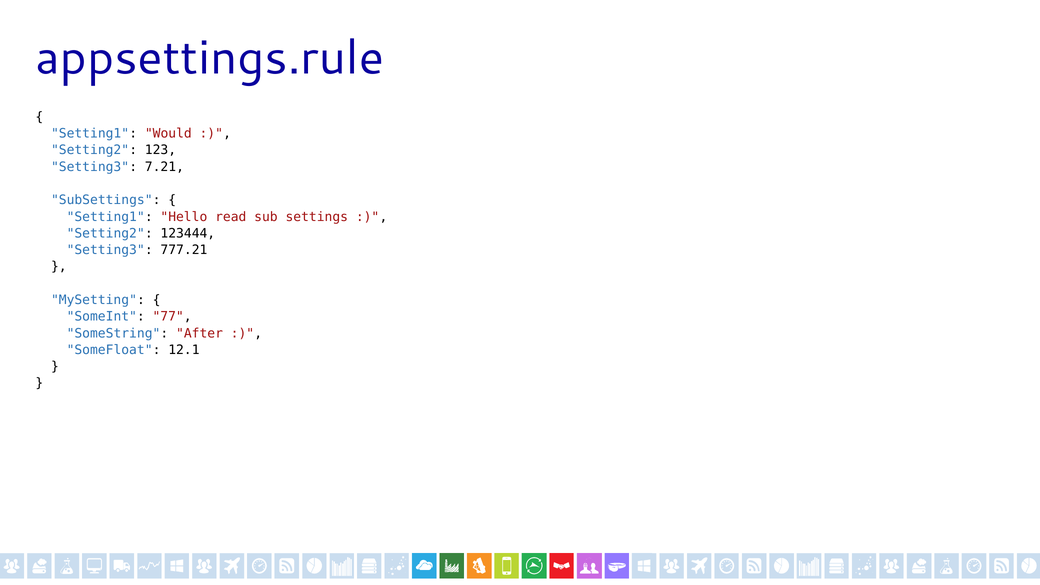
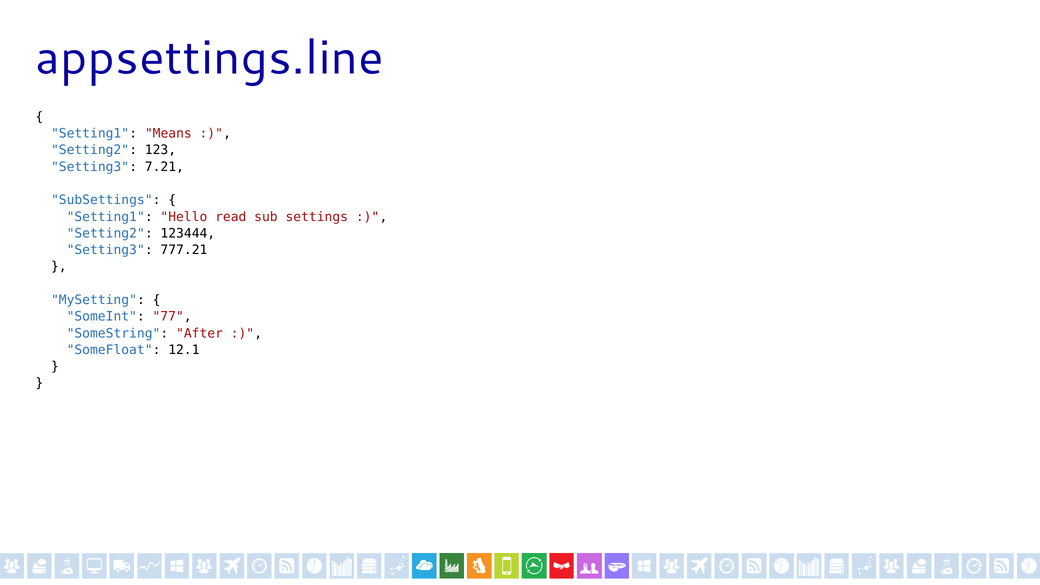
appsettings.rule: appsettings.rule -> appsettings.line
Would: Would -> Means
